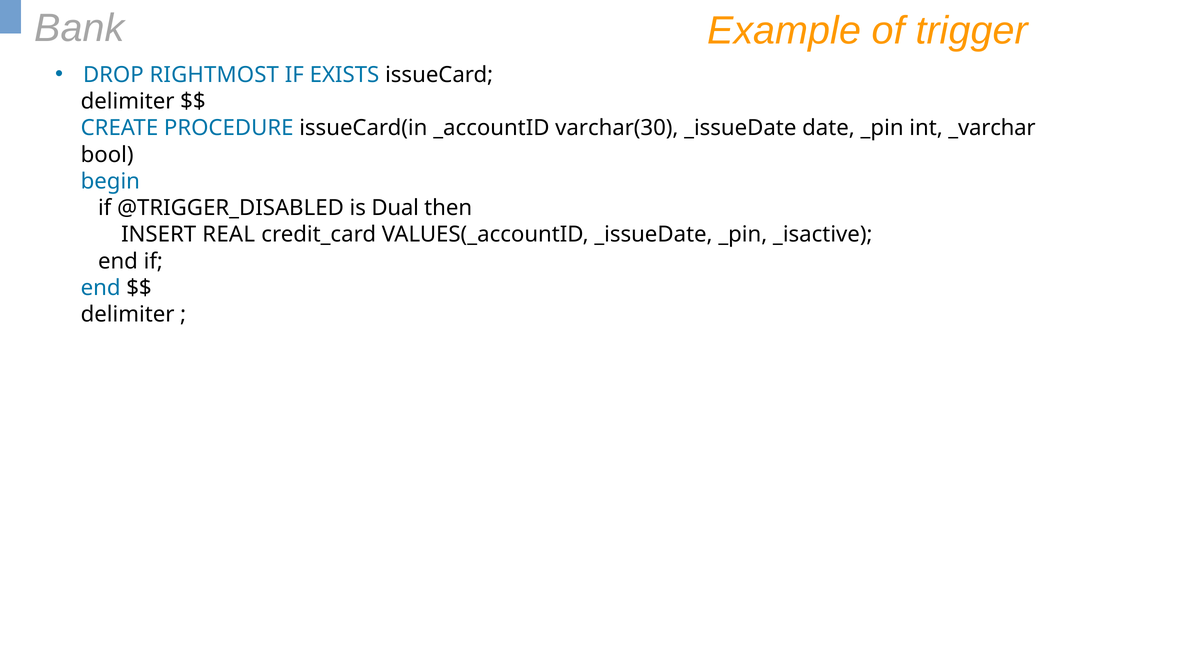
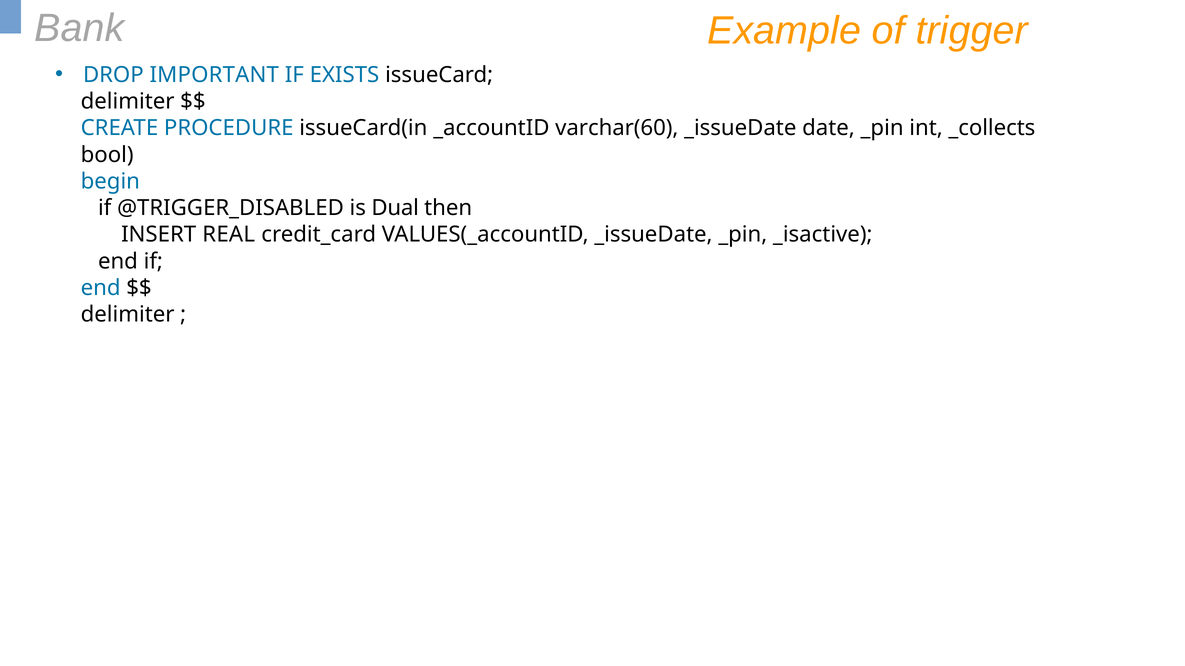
RIGHTMOST: RIGHTMOST -> IMPORTANT
varchar(30: varchar(30 -> varchar(60
_varchar: _varchar -> _collects
